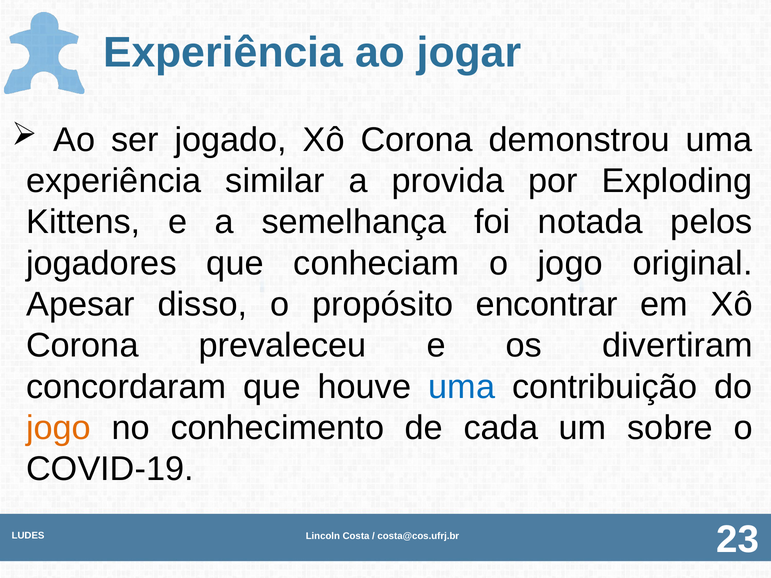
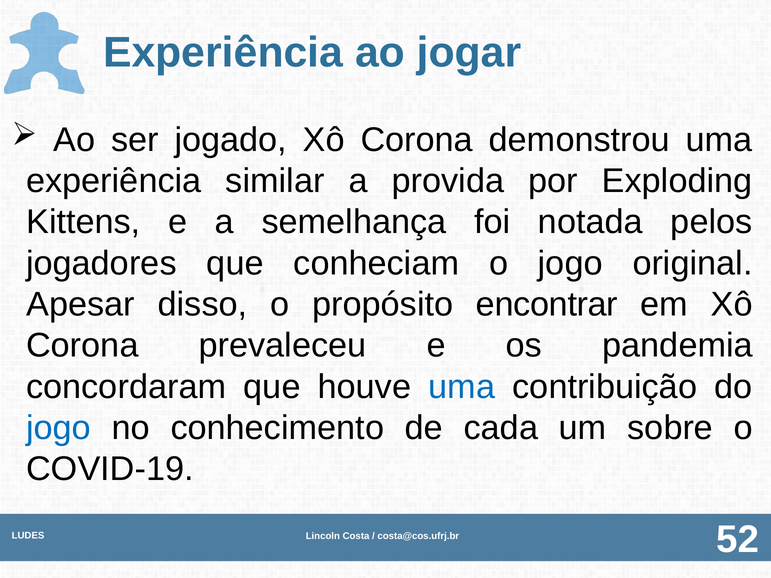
divertiram: divertiram -> pandemia
jogo at (59, 428) colour: orange -> blue
23: 23 -> 52
